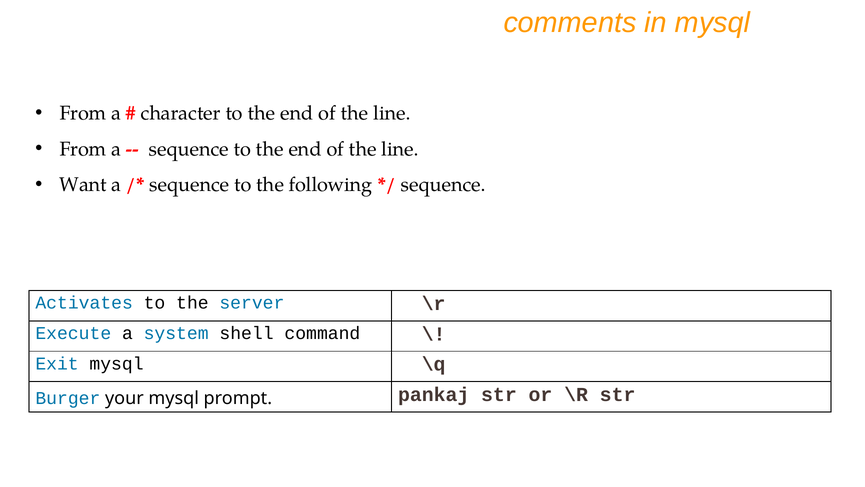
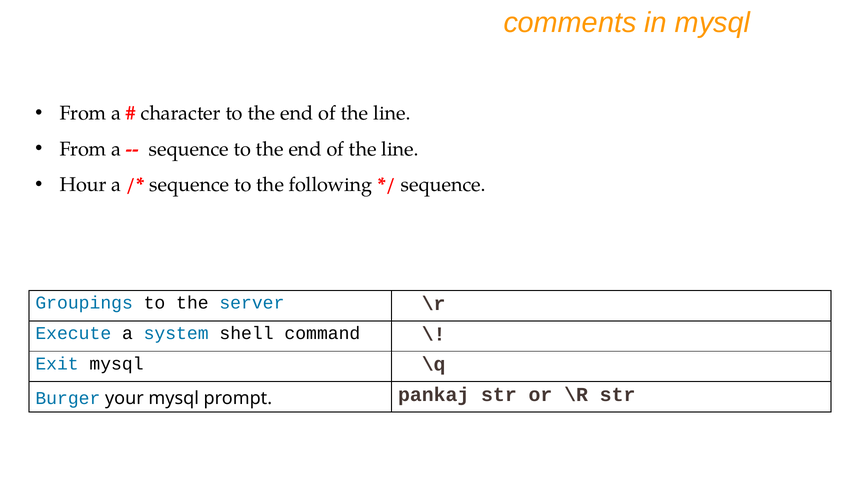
Want: Want -> Hour
Activates: Activates -> Groupings
